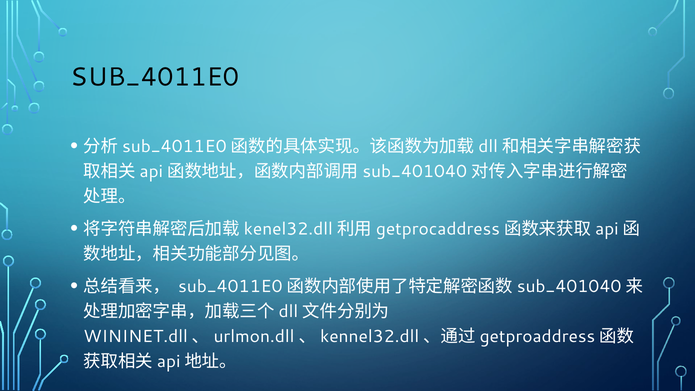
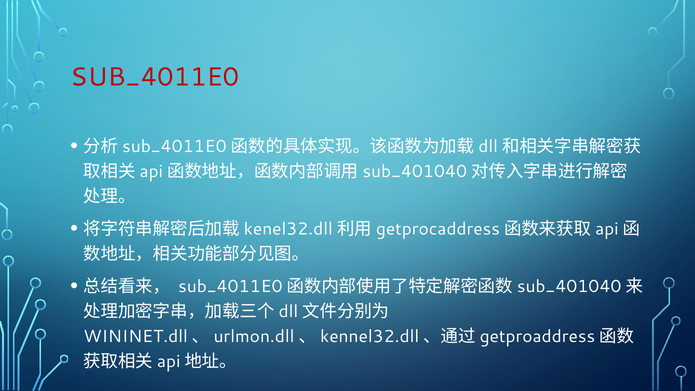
SUB_4011E0 colour: black -> red
